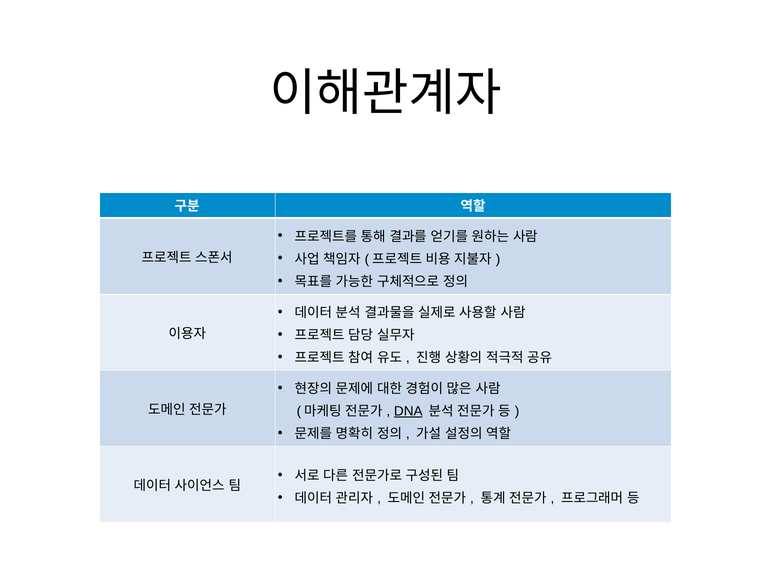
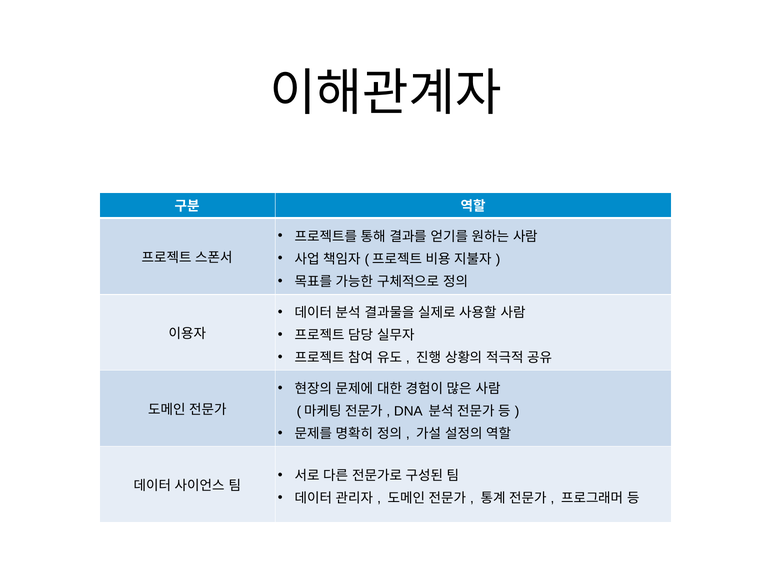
DNA underline: present -> none
